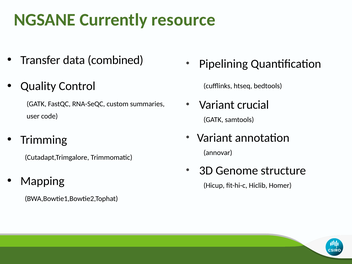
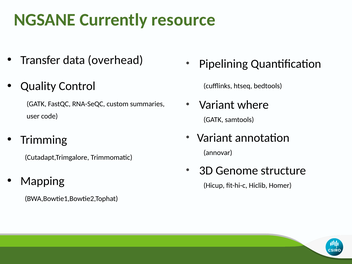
combined: combined -> overhead
crucial: crucial -> where
